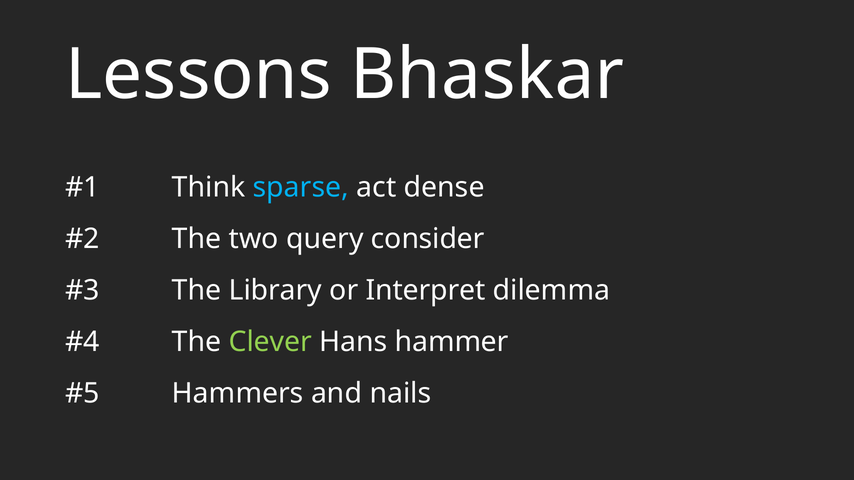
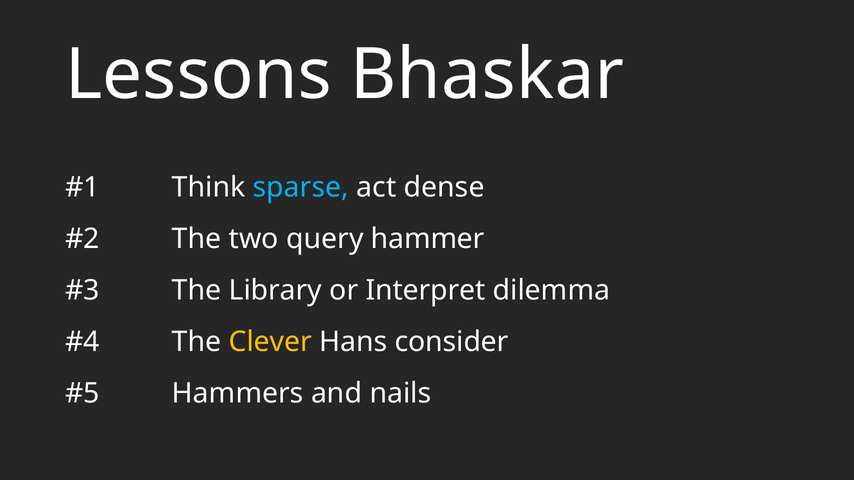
consider: consider -> hammer
Clever colour: light green -> yellow
hammer: hammer -> consider
